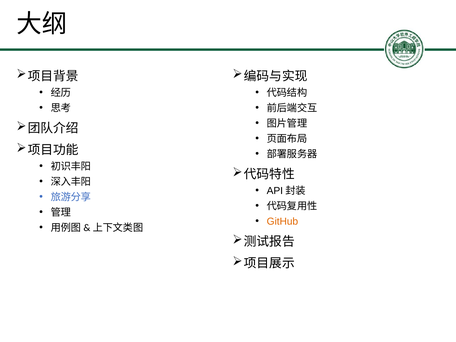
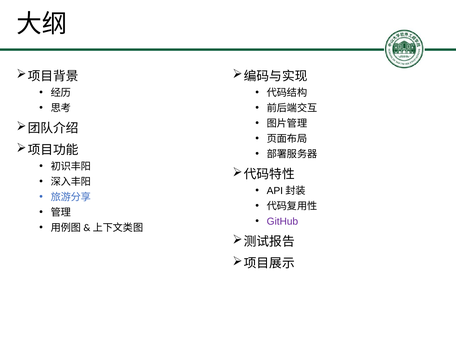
GitHub colour: orange -> purple
